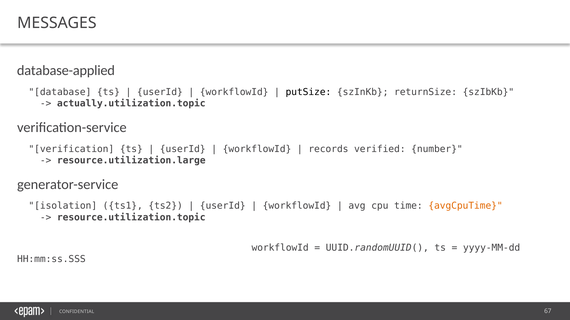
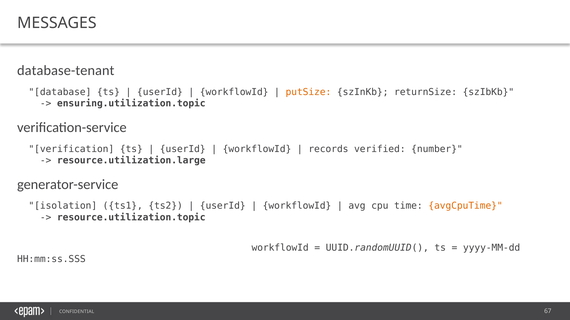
database-applied: database-applied -> database-tenant
putSize colour: black -> orange
actually.utilization.topic: actually.utilization.topic -> ensuring.utilization.topic
